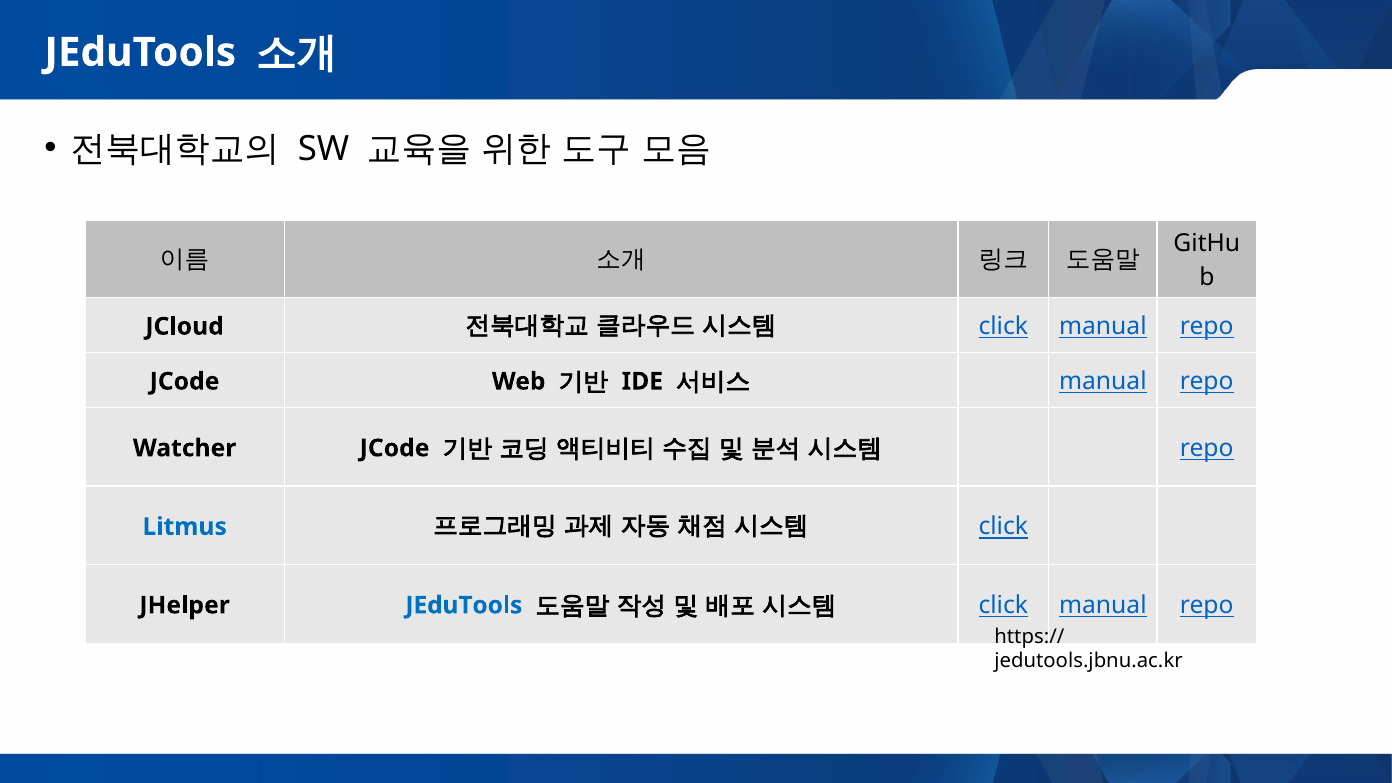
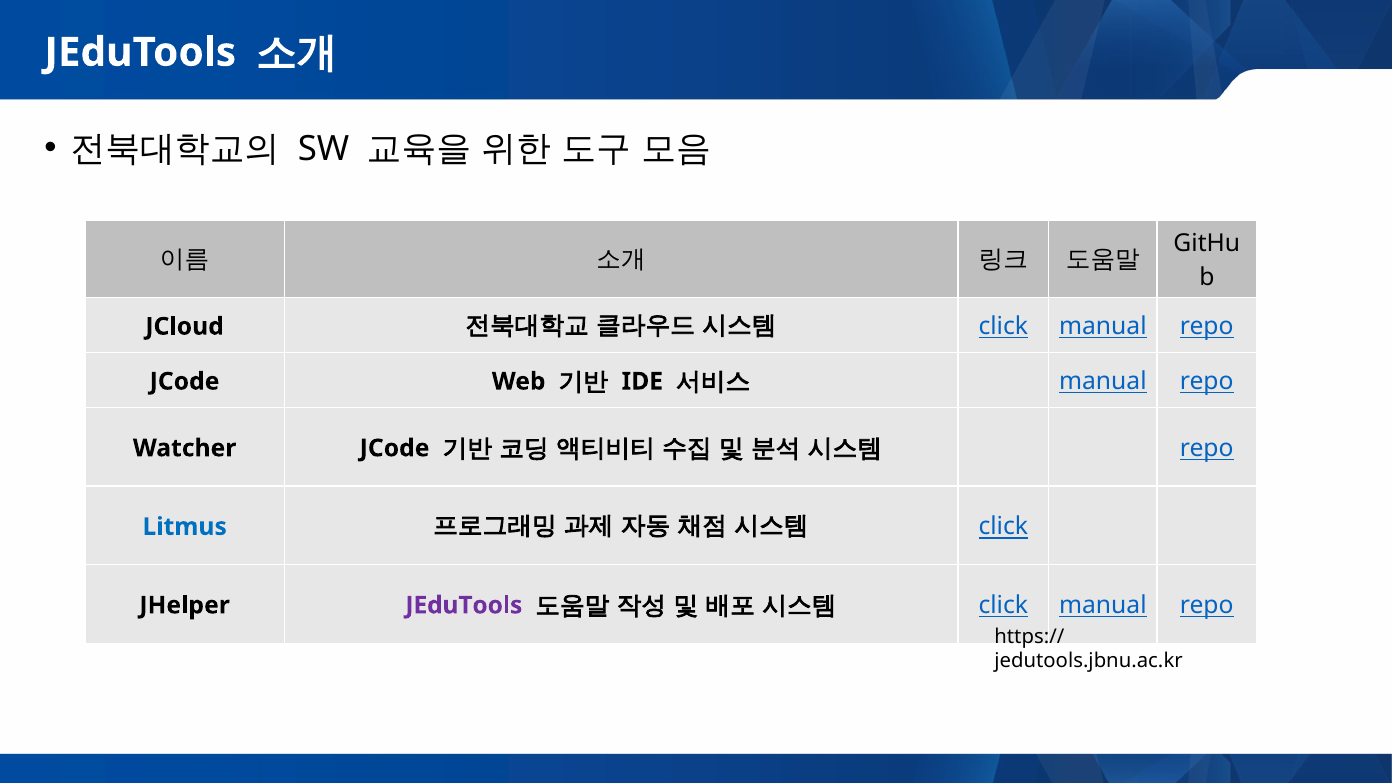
JEduTools at (464, 605) colour: blue -> purple
